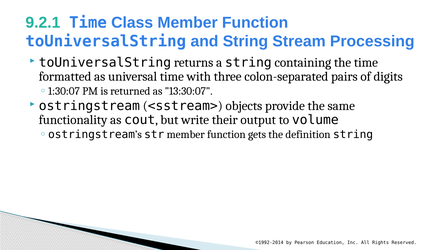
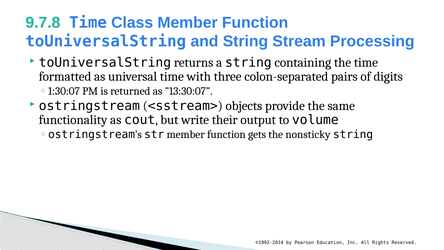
9.2.1: 9.2.1 -> 9.7.8
definition: definition -> nonsticky
